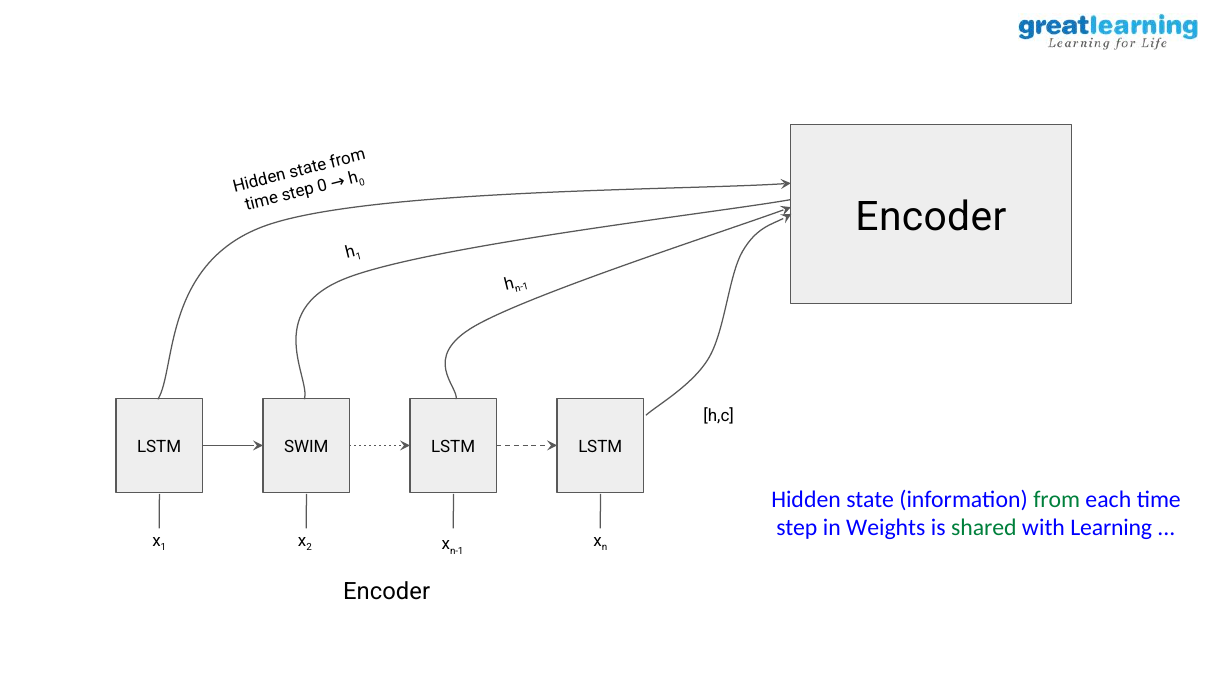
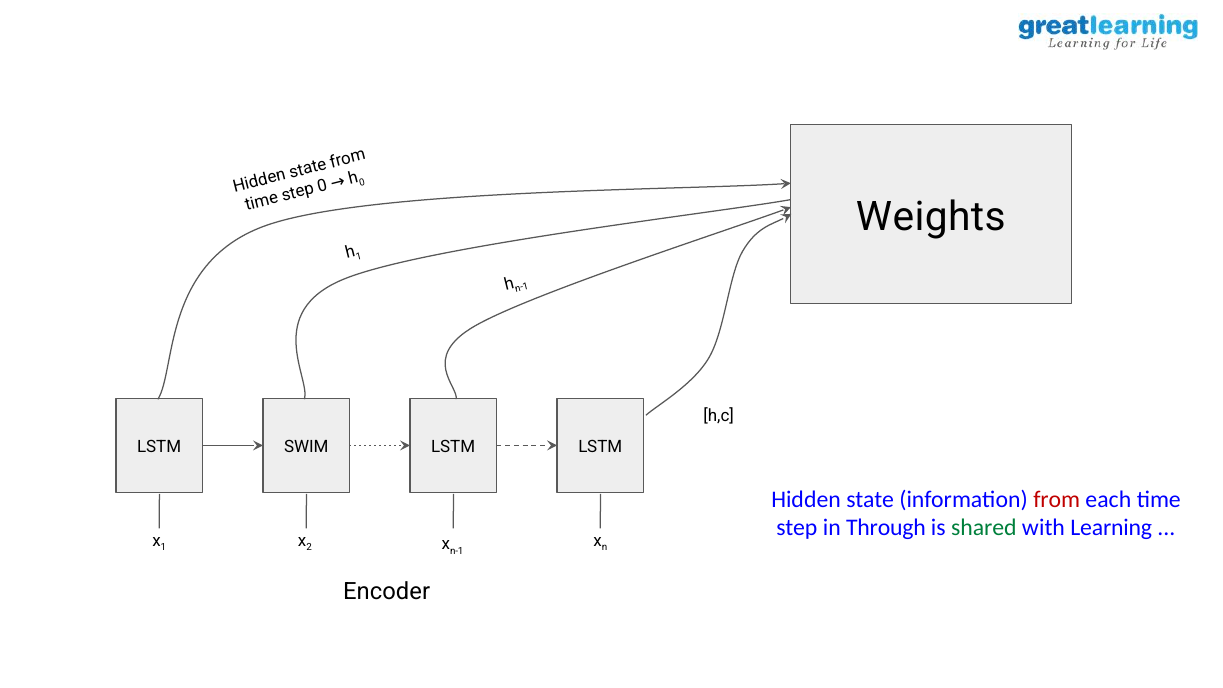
Encoder at (931, 217): Encoder -> Weights
from colour: green -> red
Weights: Weights -> Through
